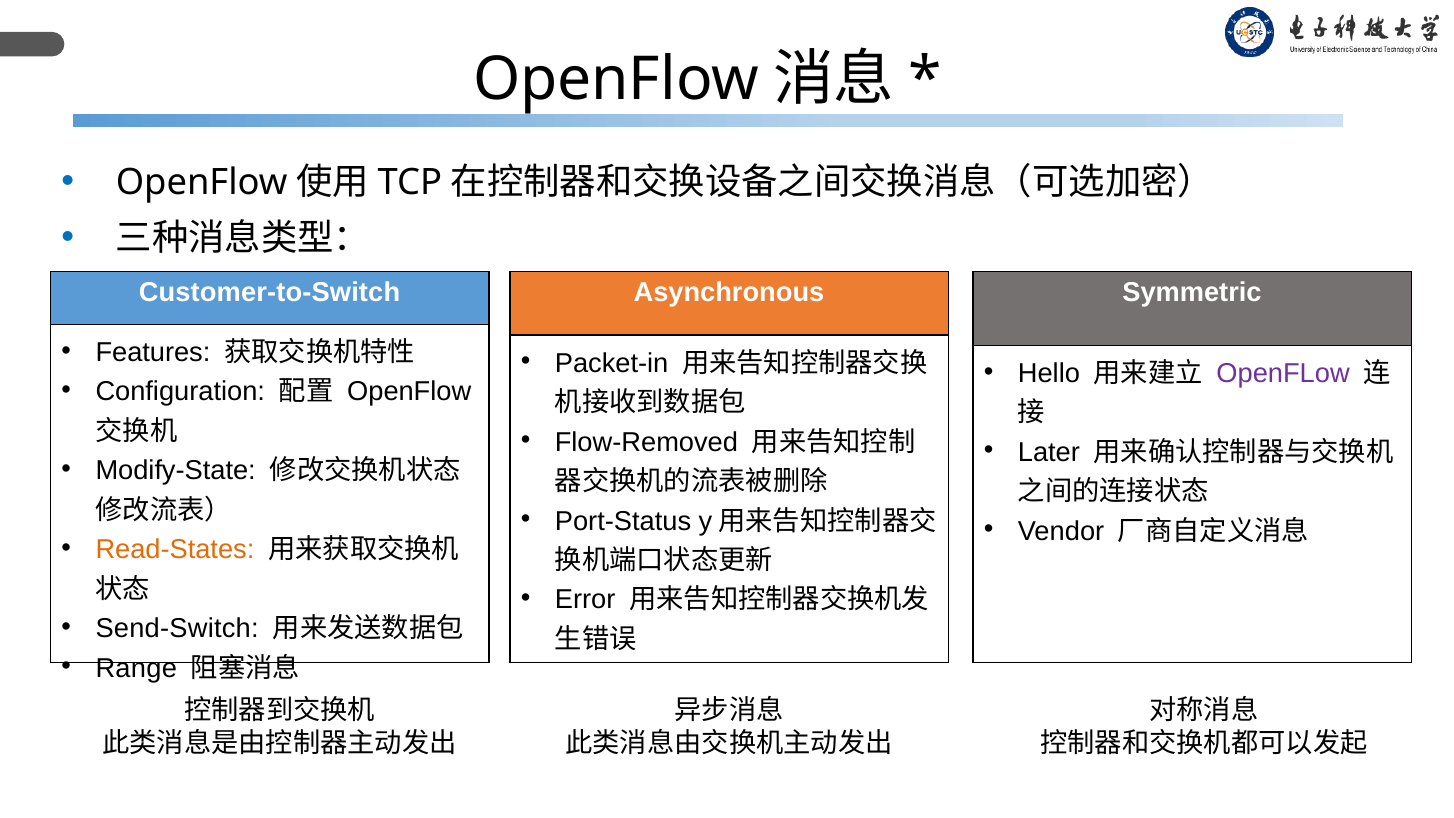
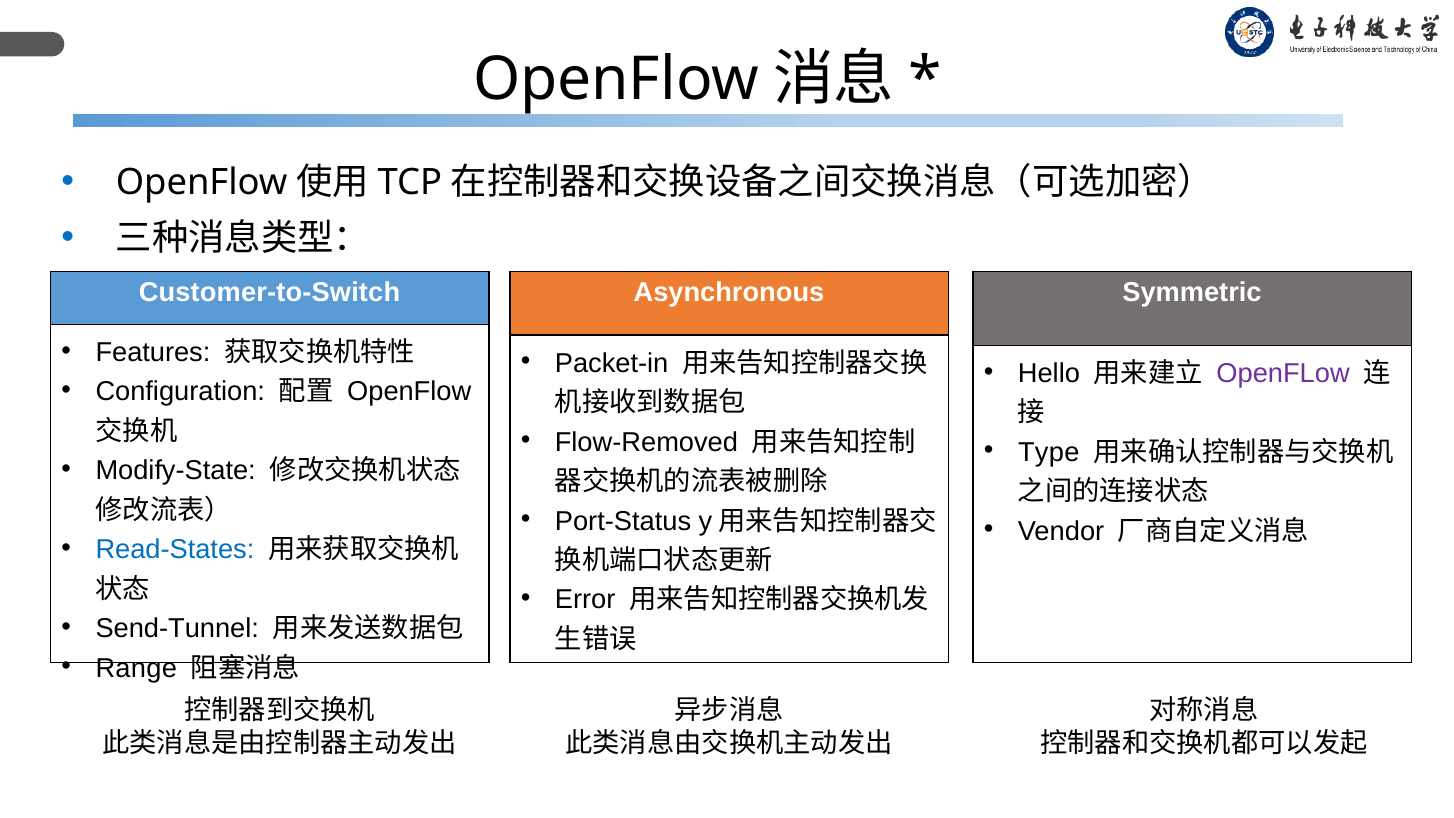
Later: Later -> Type
Read-States colour: orange -> blue
Send-Switch: Send-Switch -> Send-Tunnel
